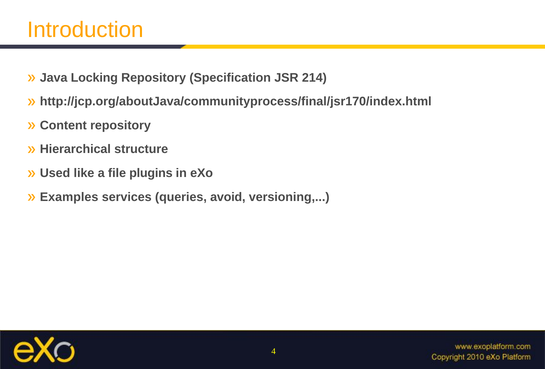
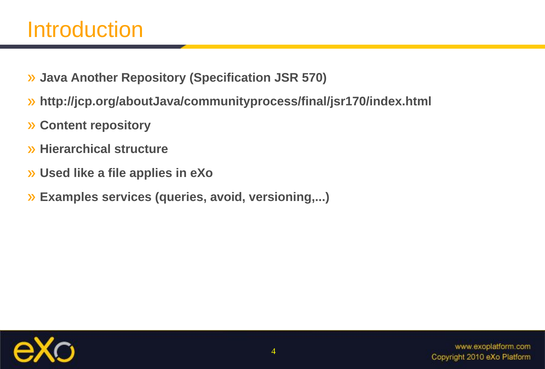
Locking: Locking -> Another
214: 214 -> 570
plugins: plugins -> applies
